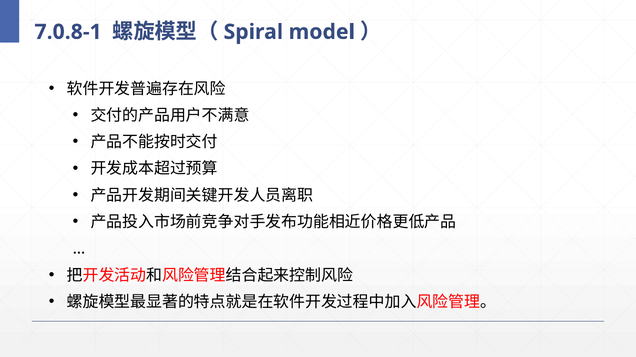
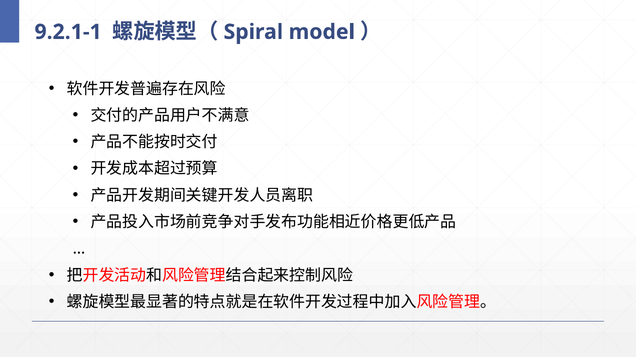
7.0.8-1: 7.0.8-1 -> 9.2.1-1
